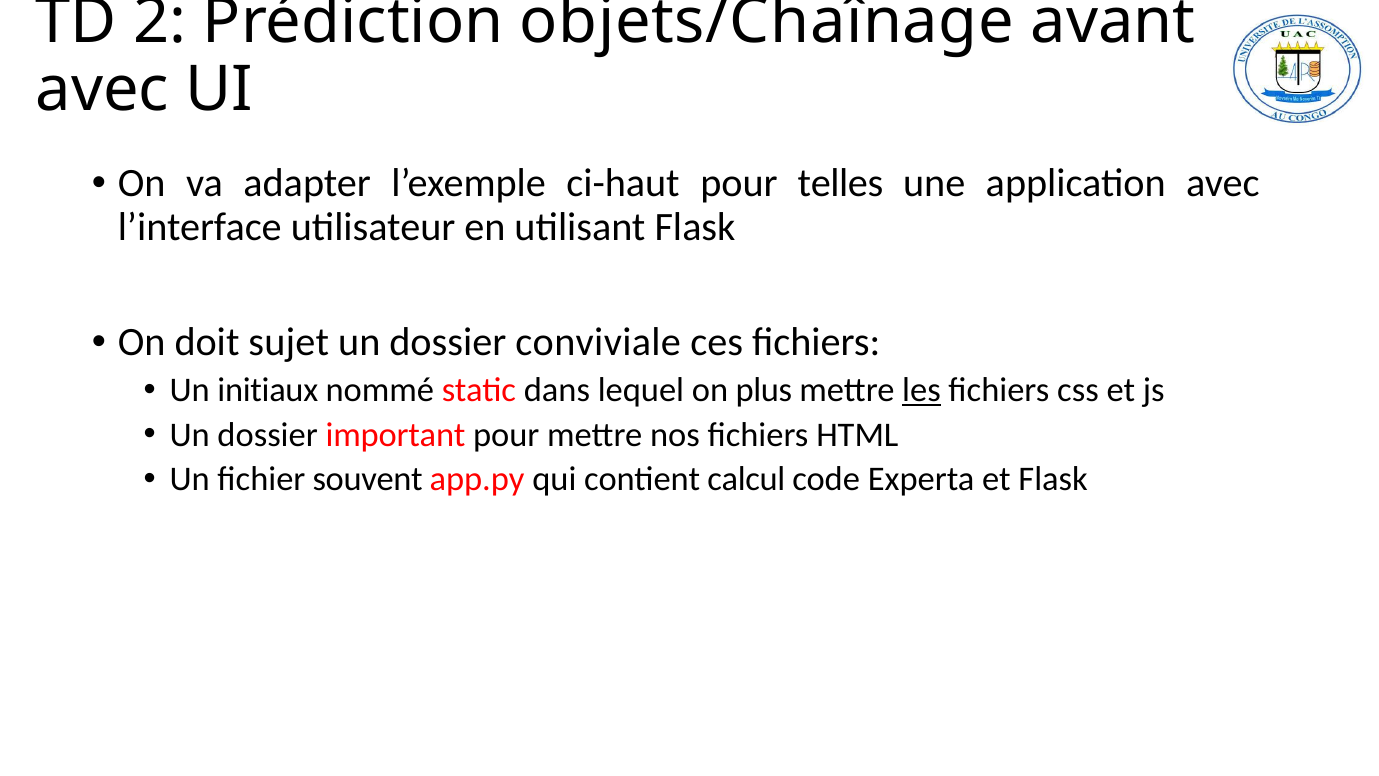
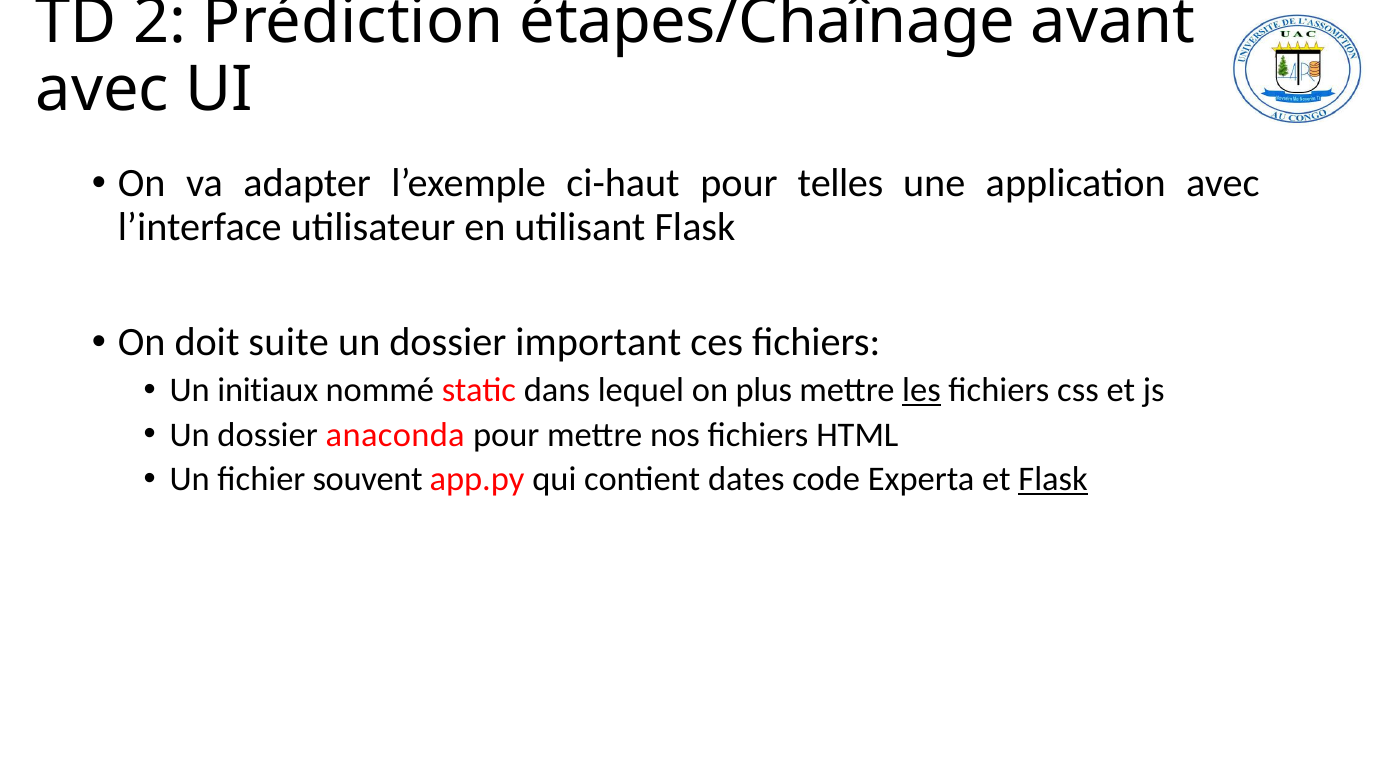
objets/Chaînage: objets/Chaînage -> étapes/Chaînage
sujet: sujet -> suite
conviviale: conviviale -> important
important: important -> anaconda
calcul: calcul -> dates
Flask at (1053, 479) underline: none -> present
